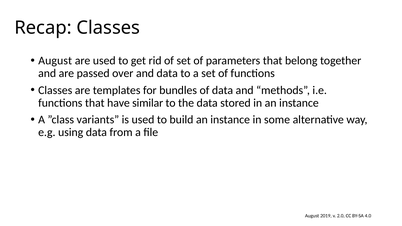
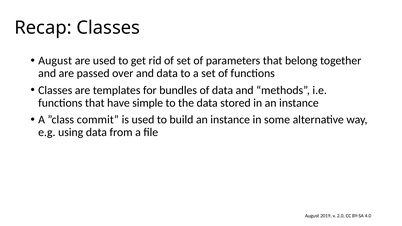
similar: similar -> simple
variants: variants -> commit
